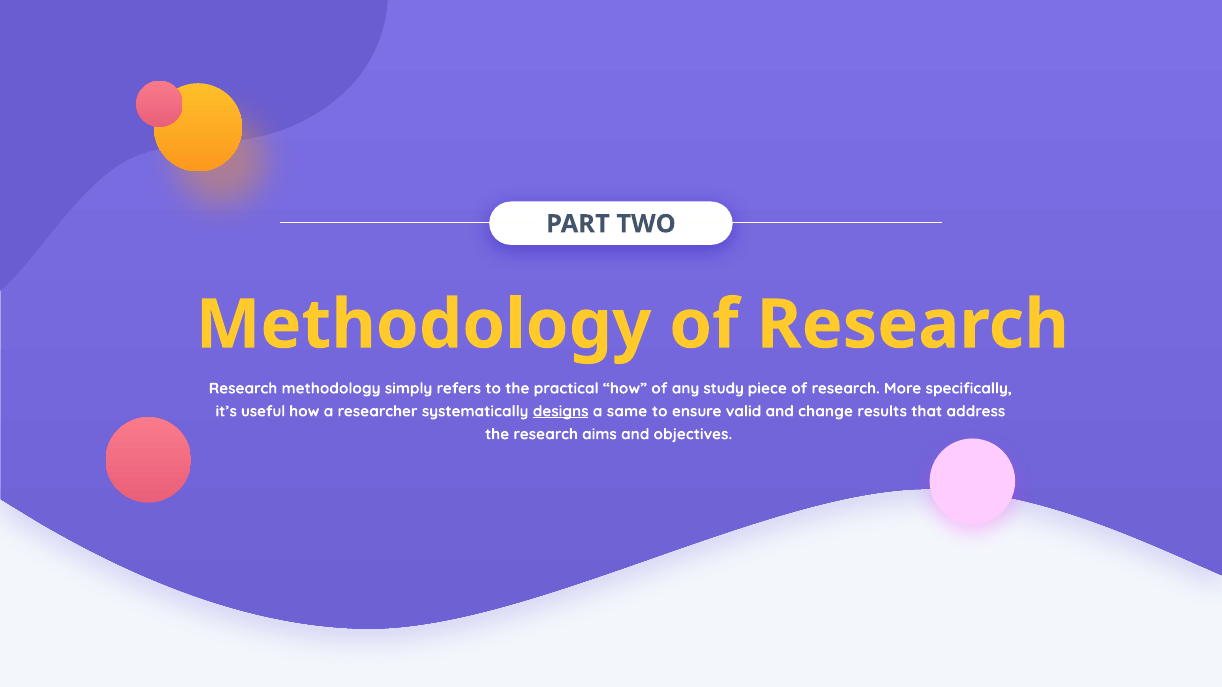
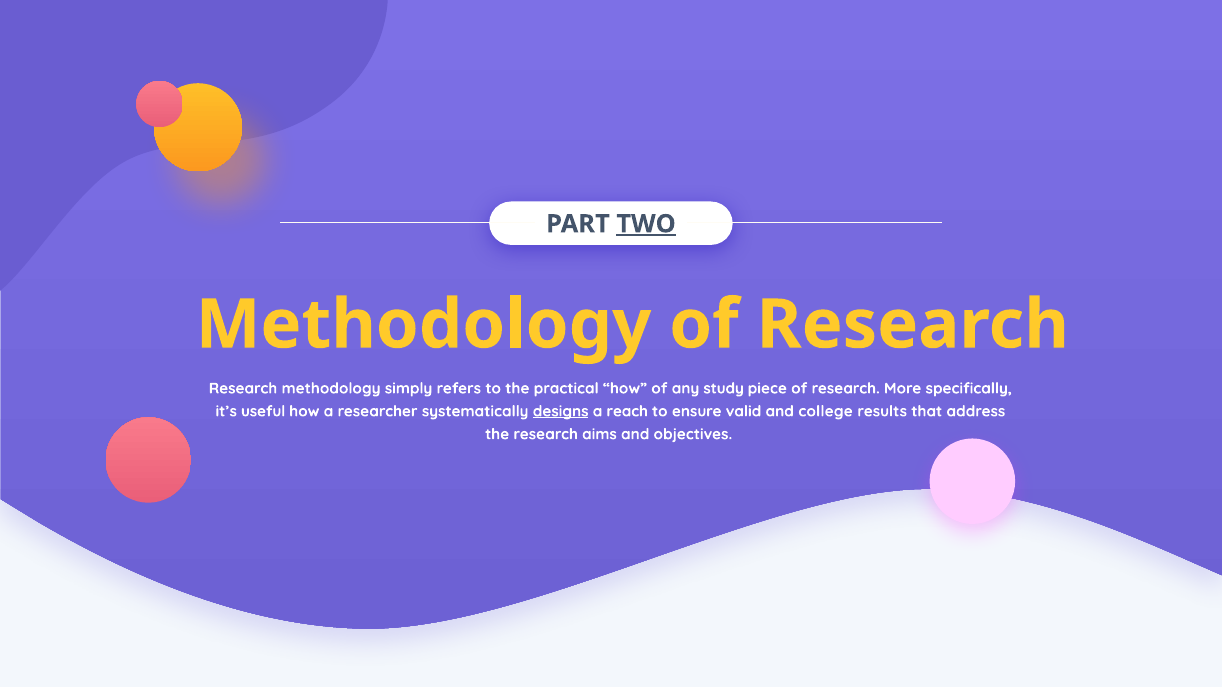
TWO underline: none -> present
same: same -> reach
change: change -> college
